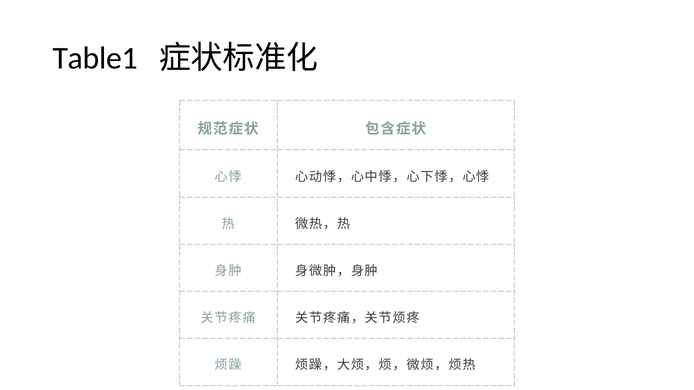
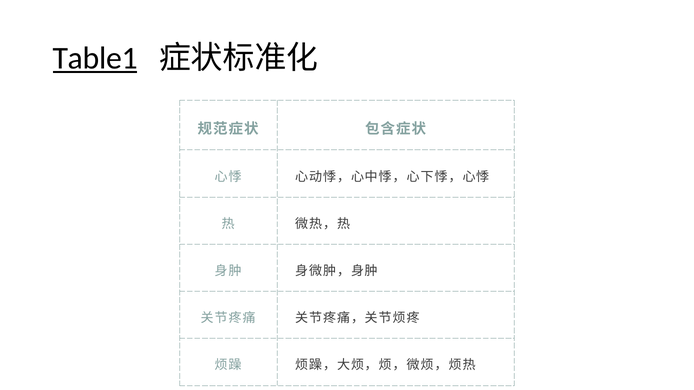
Table1 underline: none -> present
